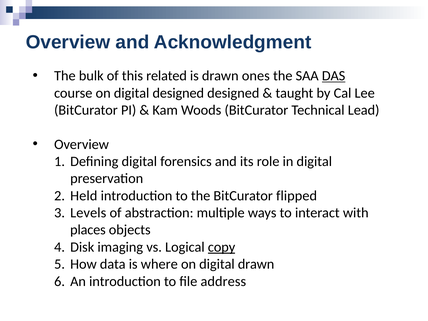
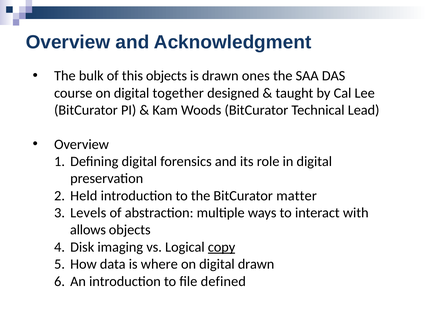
this related: related -> objects
DAS underline: present -> none
digital designed: designed -> together
flipped: flipped -> matter
places: places -> allows
address: address -> defined
